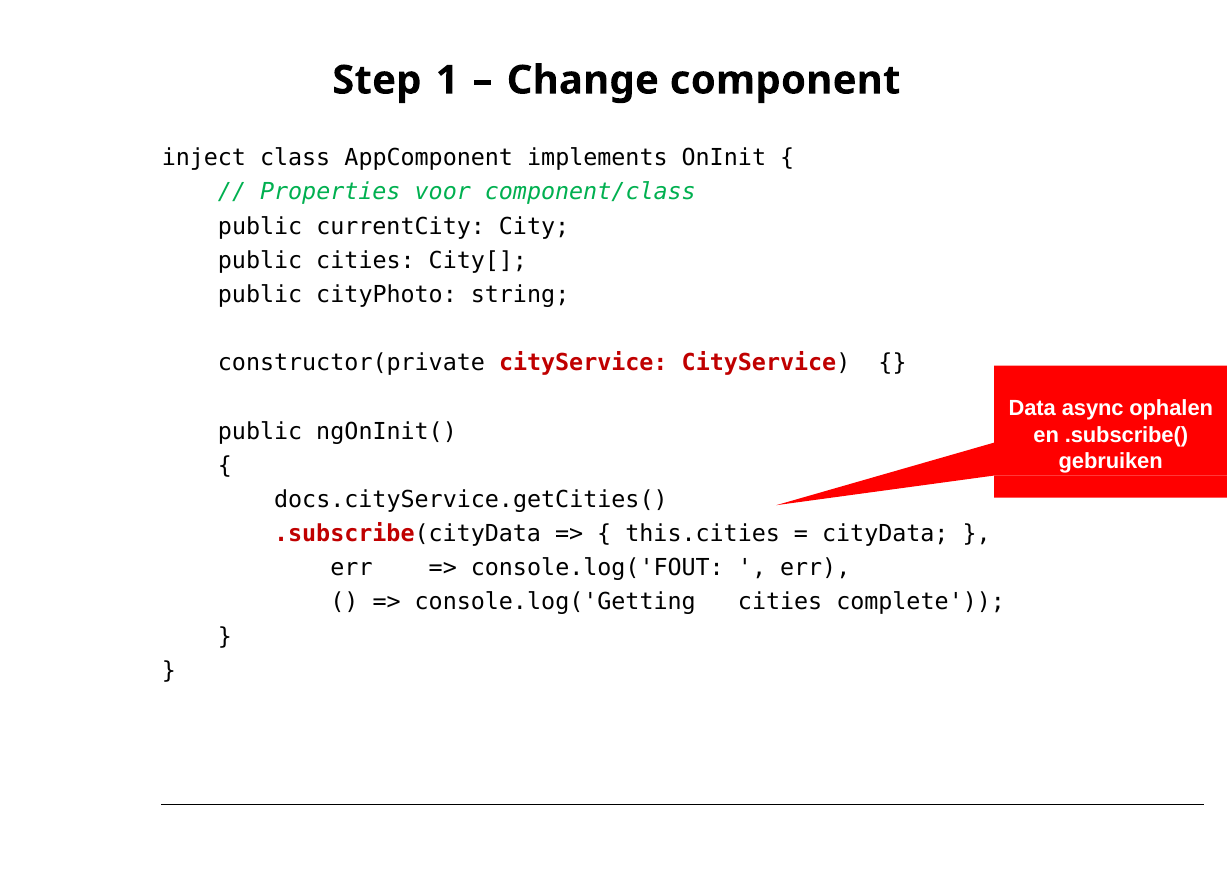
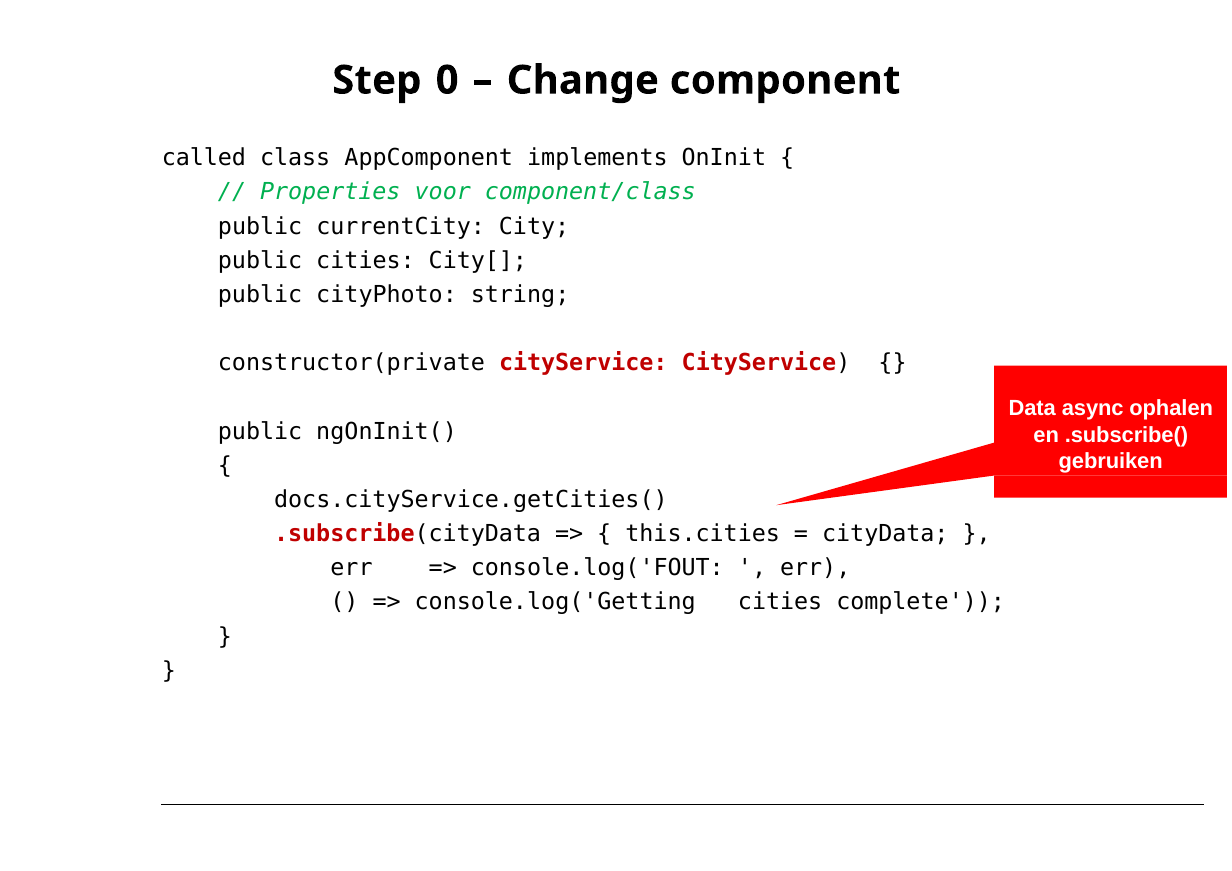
1: 1 -> 0
inject: inject -> called
